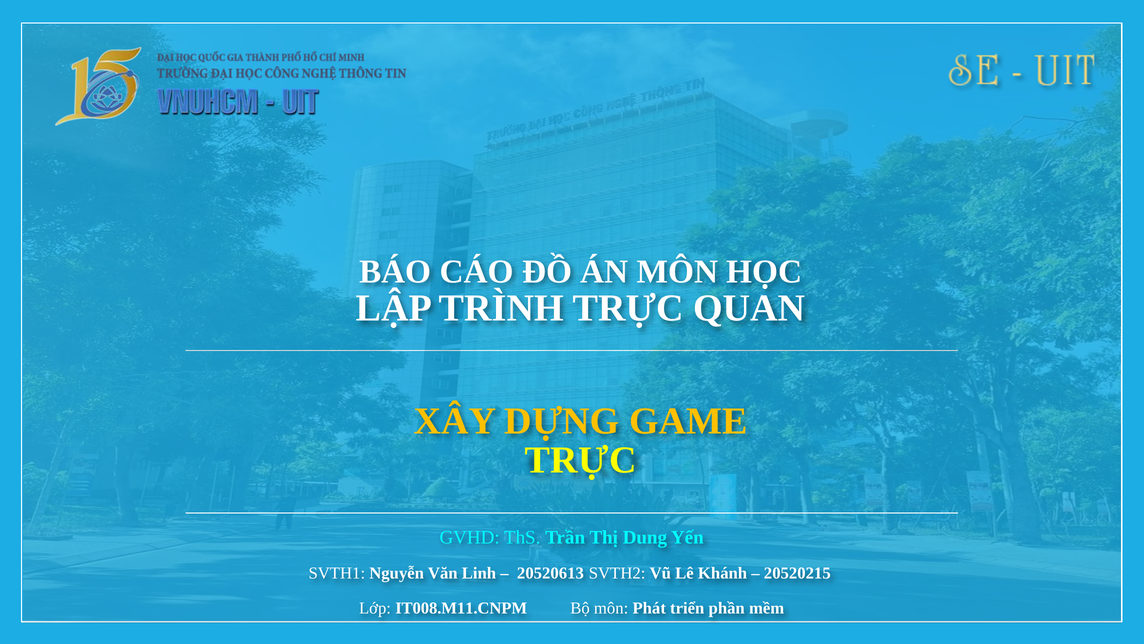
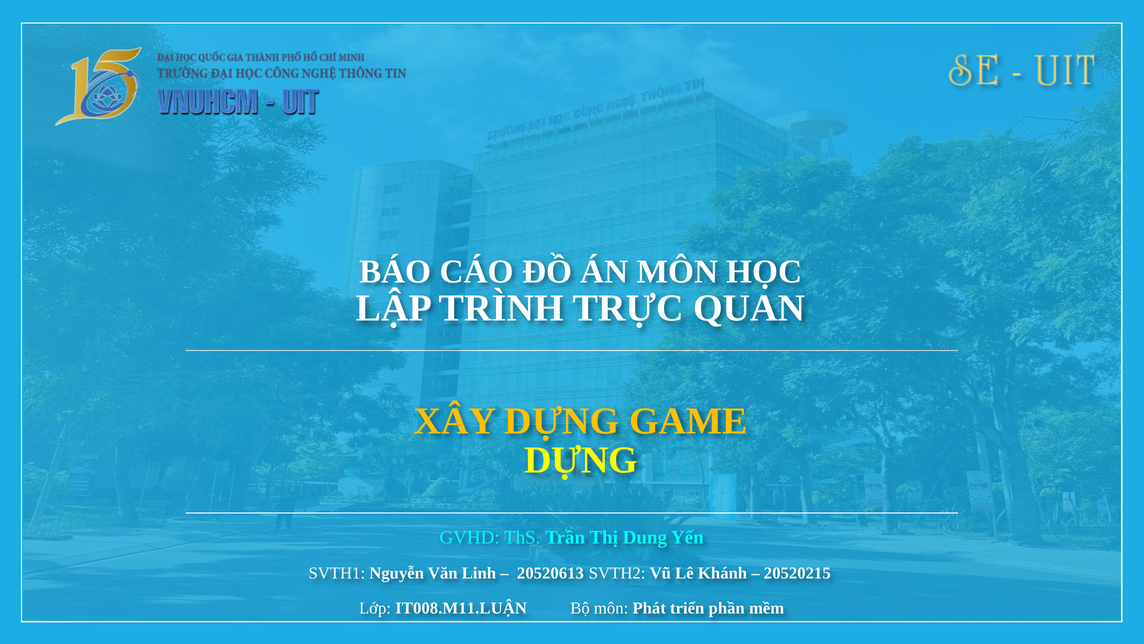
TRỰC at (581, 460): TRỰC -> DỰNG
IT008.M11.CNPM: IT008.M11.CNPM -> IT008.M11.LUẬN
